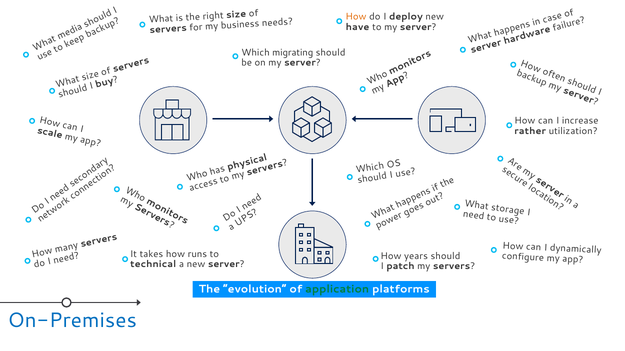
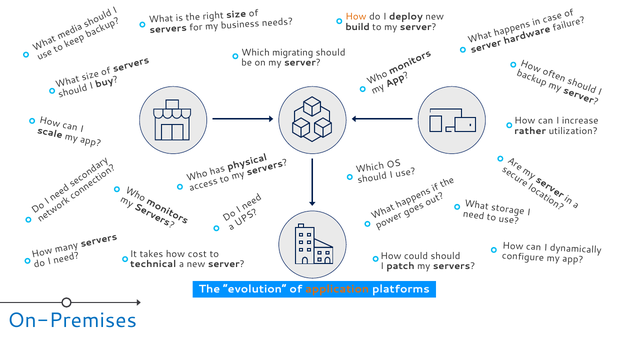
have: have -> build
runs: runs -> cost
years: years -> could
application colour: green -> orange
